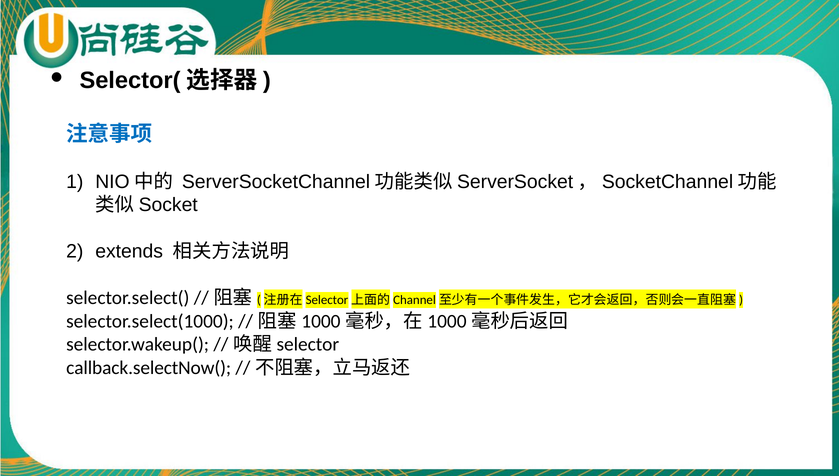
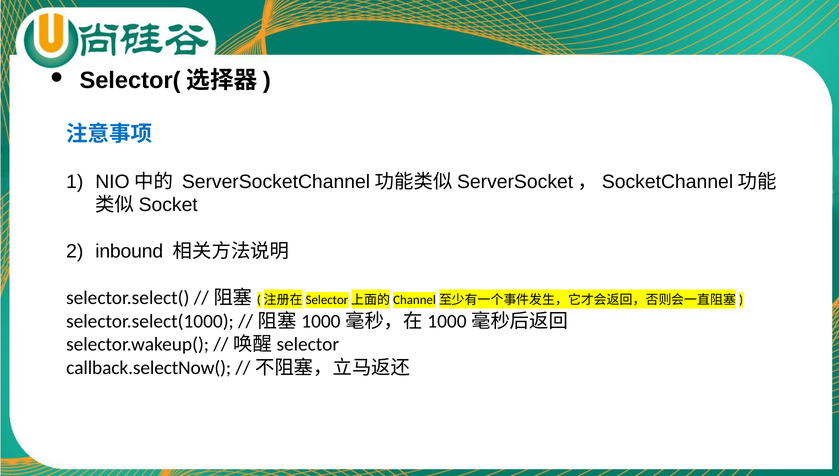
extends: extends -> inbound
